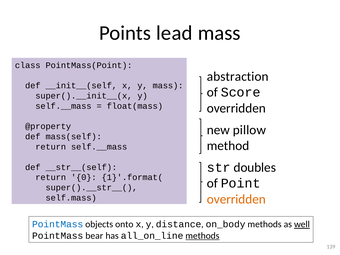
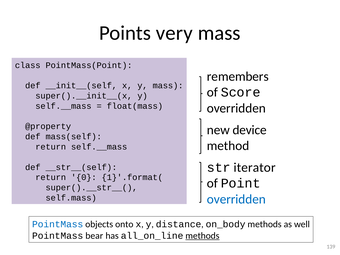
lead: lead -> very
abstraction: abstraction -> remembers
pillow: pillow -> device
doubles: doubles -> iterator
overridden at (236, 199) colour: orange -> blue
well underline: present -> none
